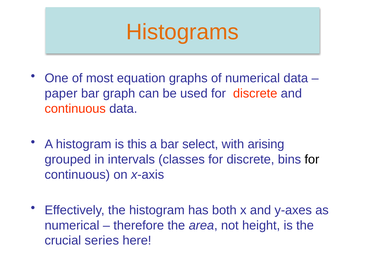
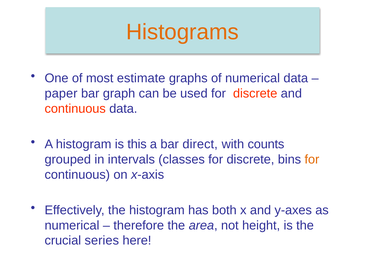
equation: equation -> estimate
select: select -> direct
arising: arising -> counts
for at (312, 159) colour: black -> orange
